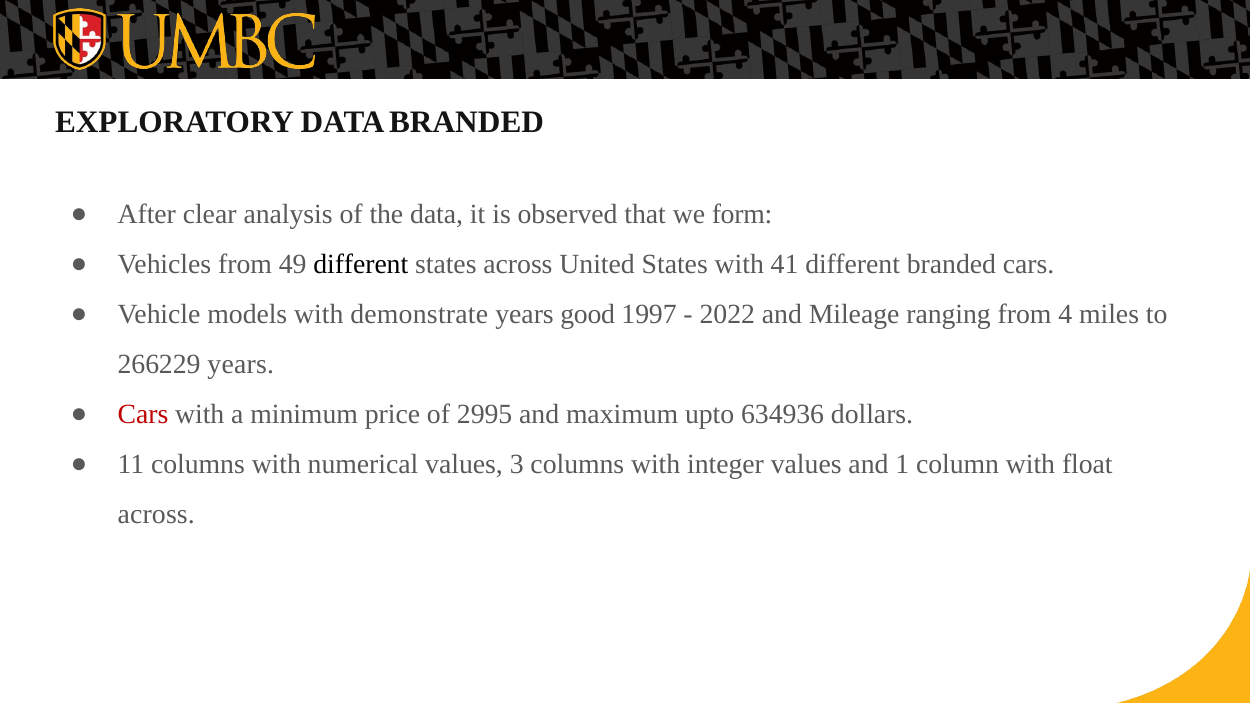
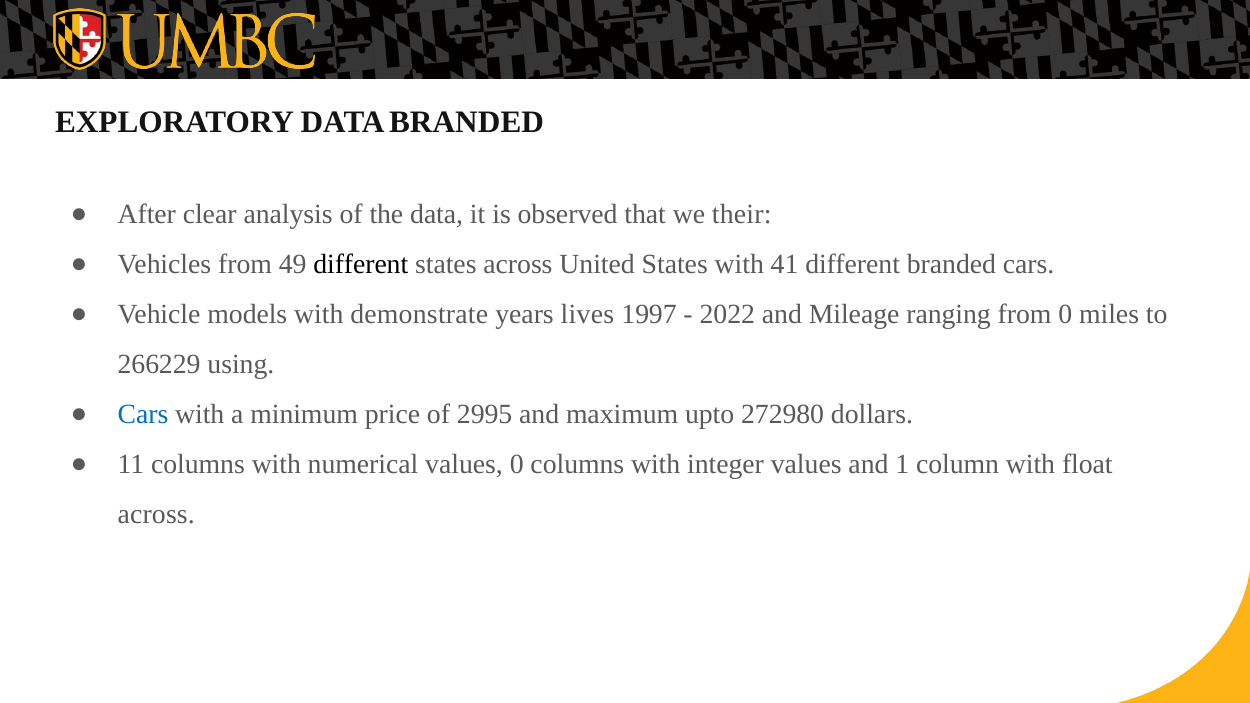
form: form -> their
good: good -> lives
from 4: 4 -> 0
266229 years: years -> using
Cars at (143, 415) colour: red -> blue
634936: 634936 -> 272980
values 3: 3 -> 0
